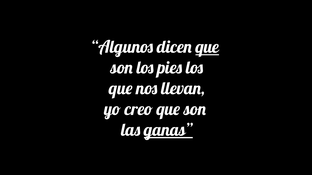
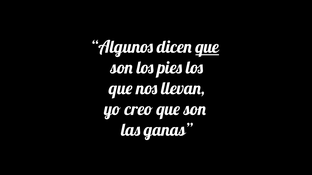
ganas underline: present -> none
